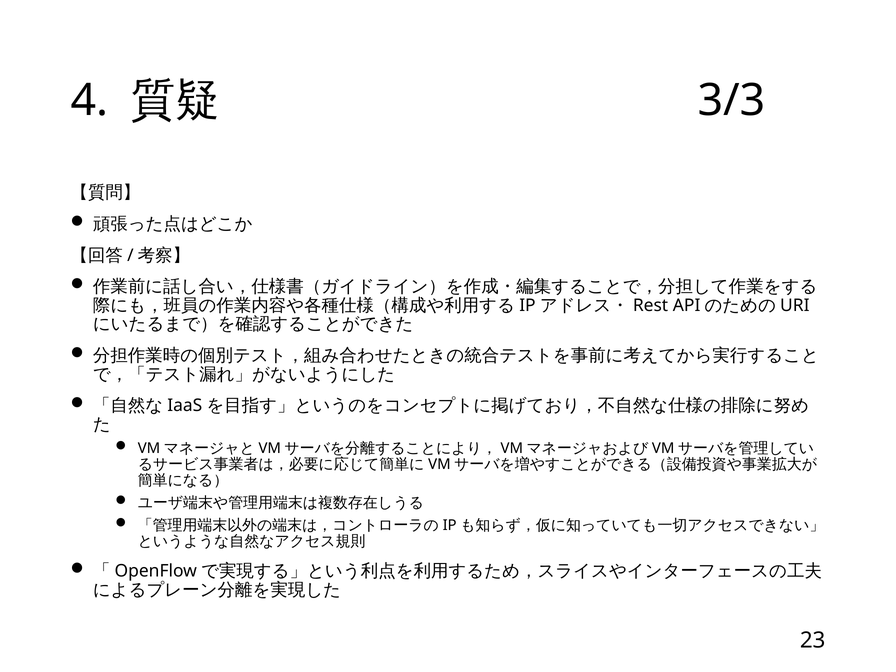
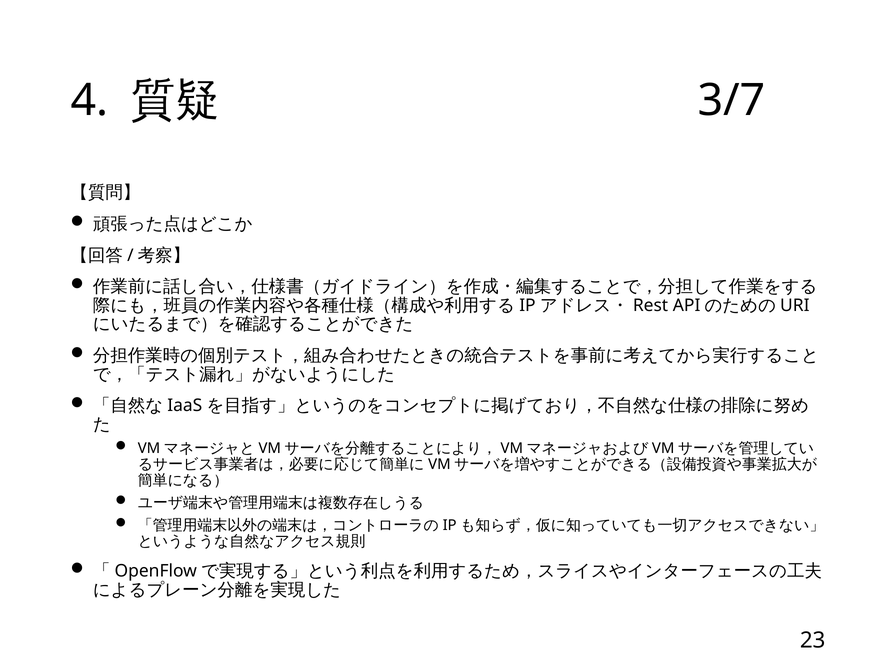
3/3: 3/3 -> 3/7
